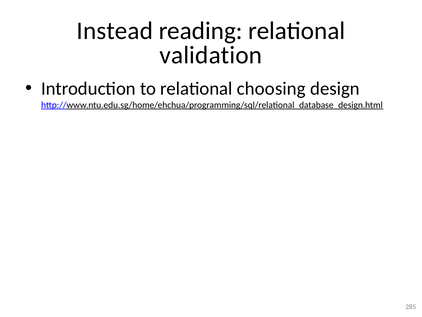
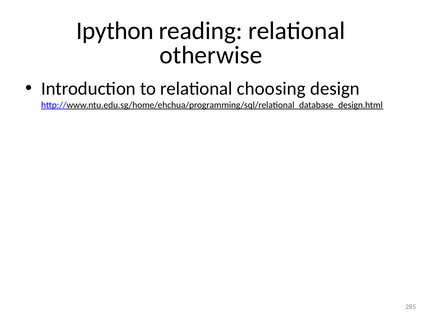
Instead: Instead -> Ipython
validation: validation -> otherwise
